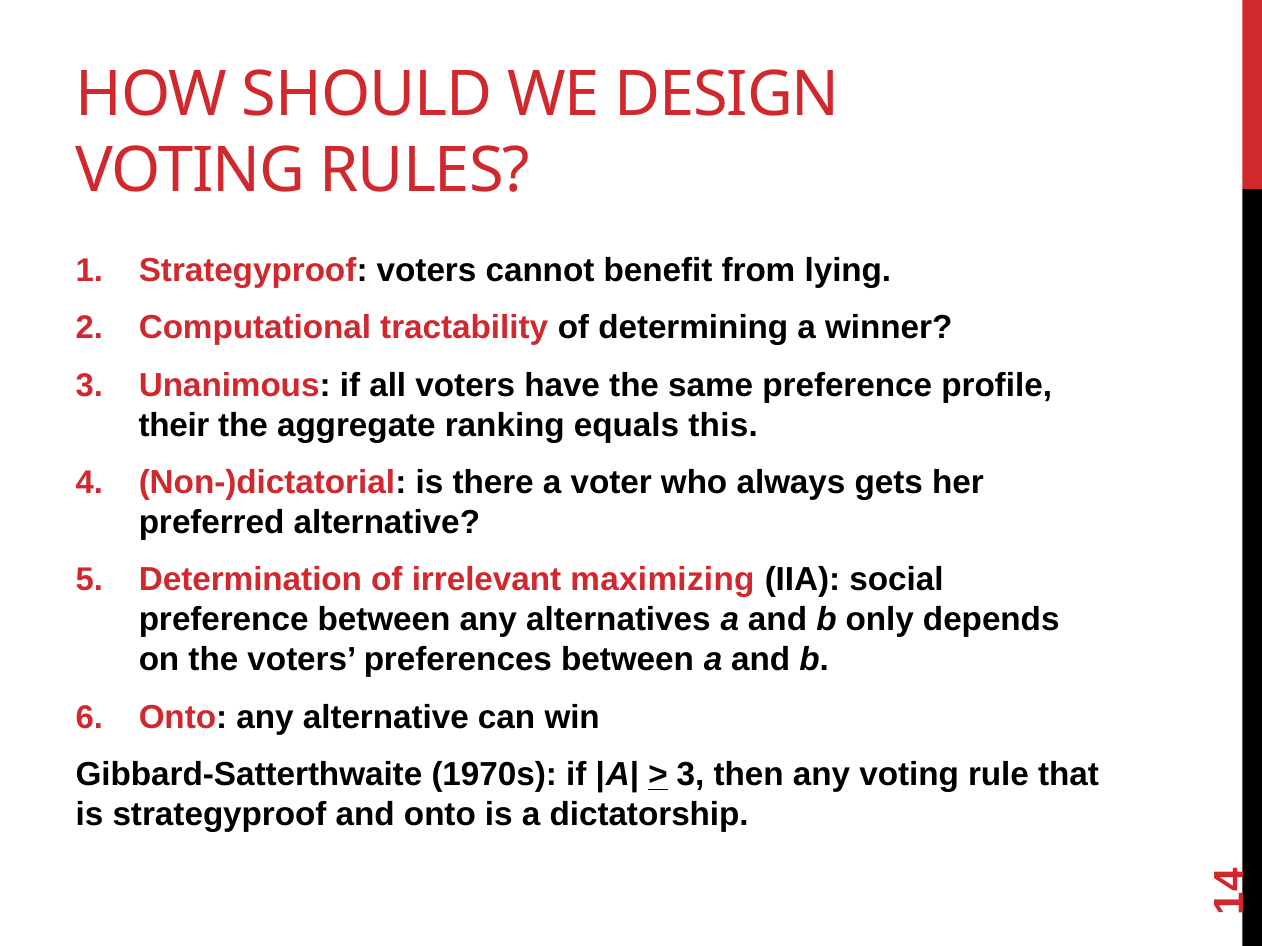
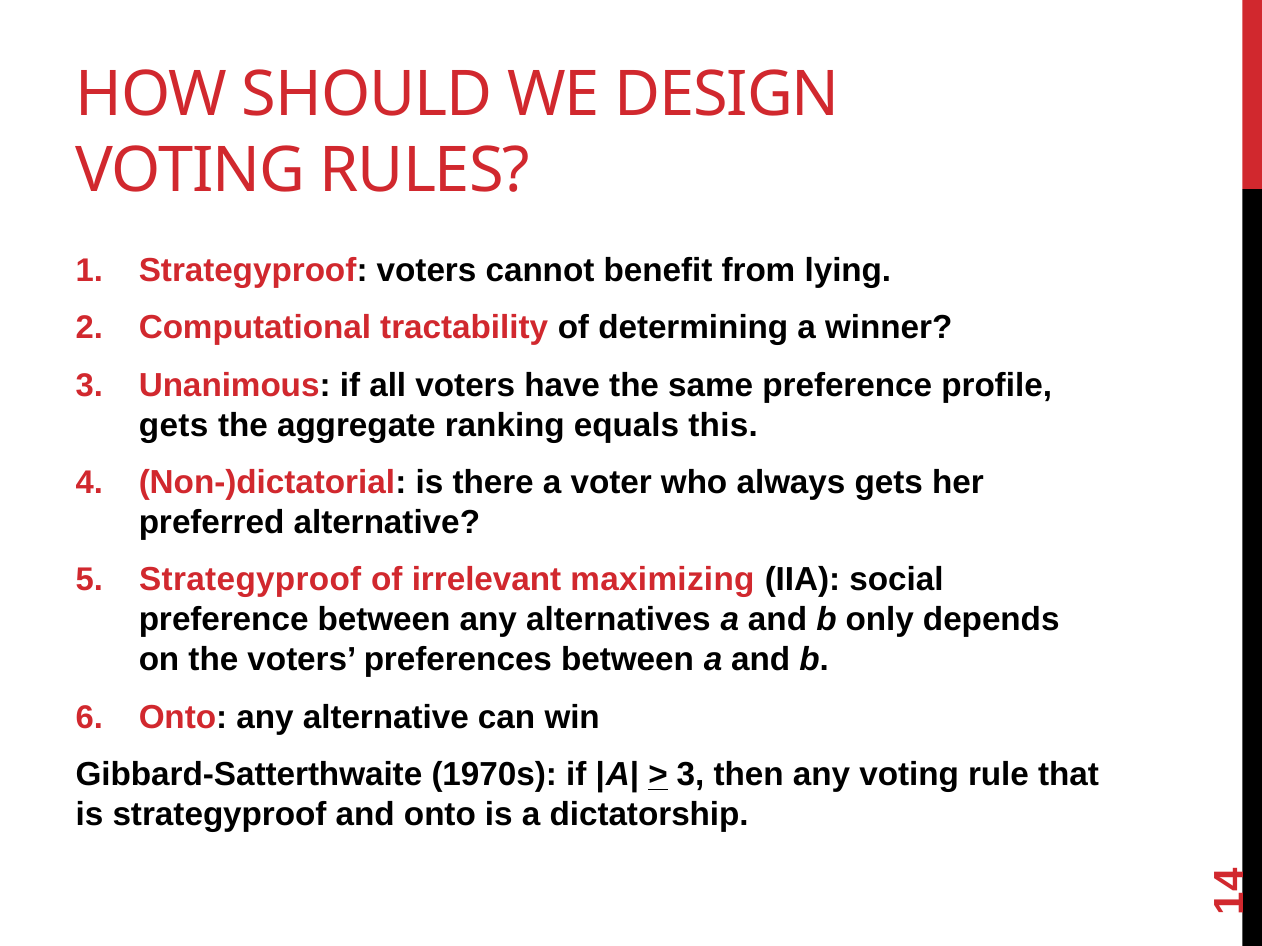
their at (174, 425): their -> gets
Determination at (250, 580): Determination -> Strategyproof
